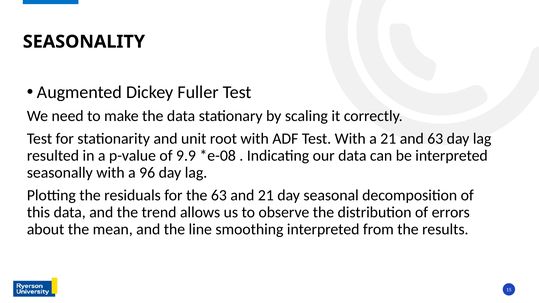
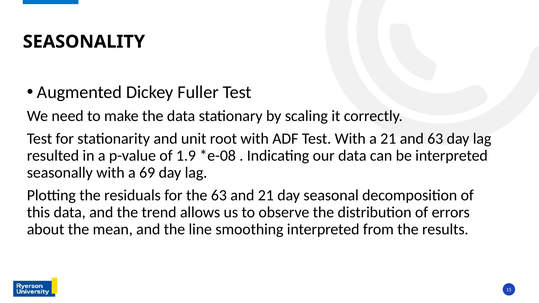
9.9: 9.9 -> 1.9
96: 96 -> 69
